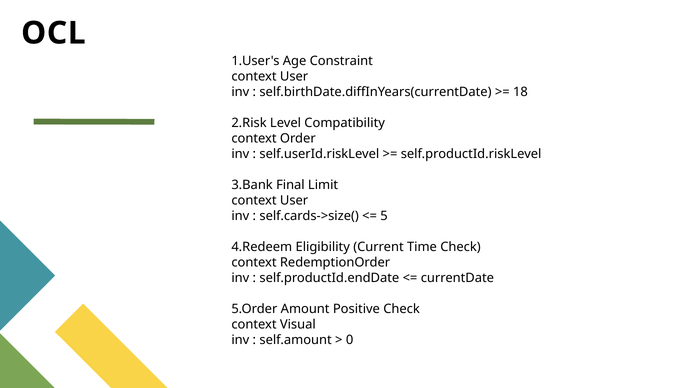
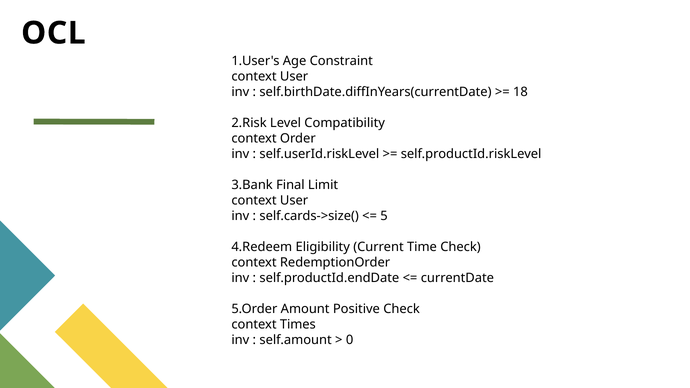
Visual: Visual -> Times
